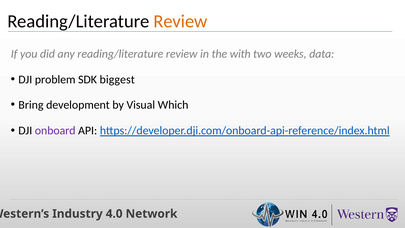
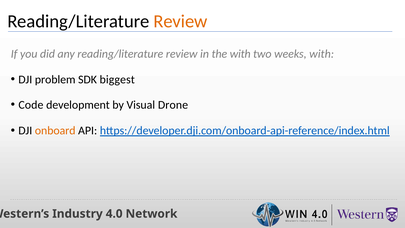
weeks data: data -> with
Bring: Bring -> Code
Which: Which -> Drone
onboard colour: purple -> orange
